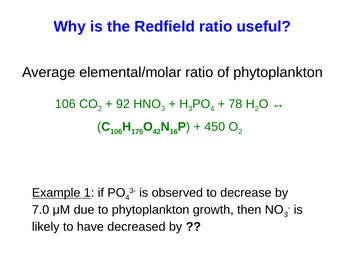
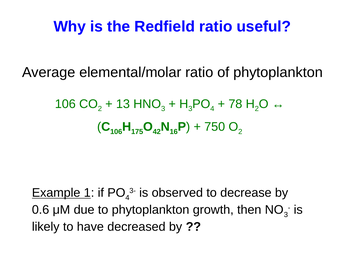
92: 92 -> 13
450: 450 -> 750
7.0: 7.0 -> 0.6
